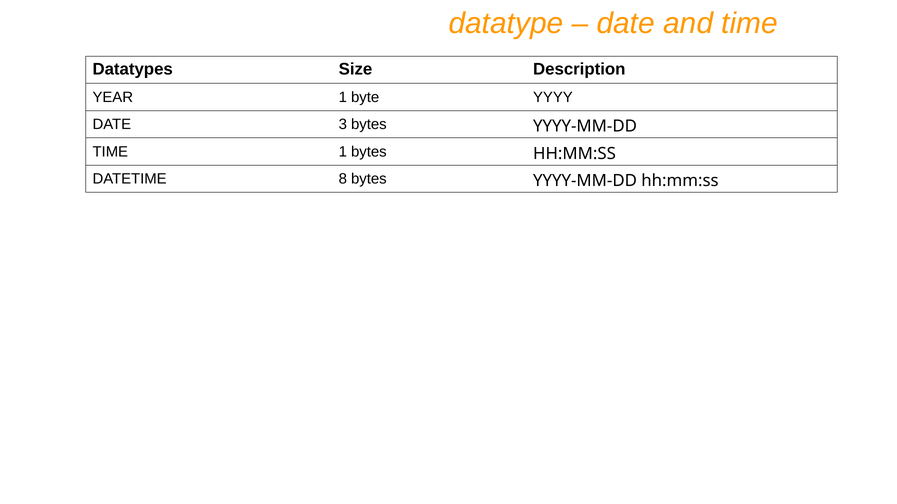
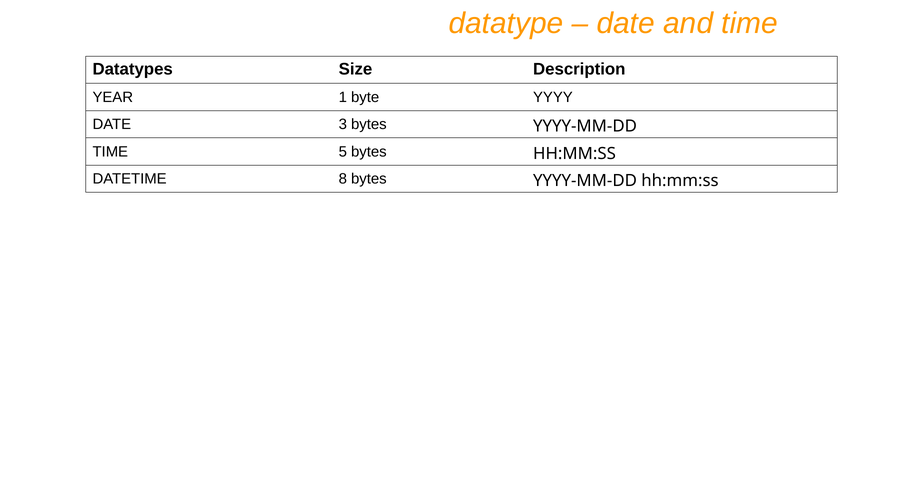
TIME 1: 1 -> 5
